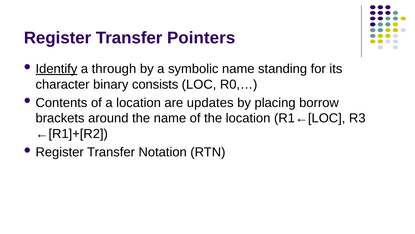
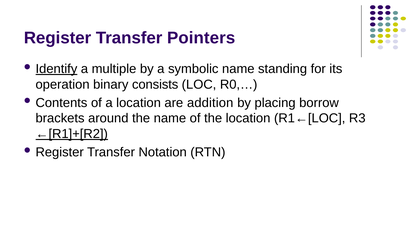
through: through -> multiple
character: character -> operation
updates: updates -> addition
←[R1]+[R2 underline: none -> present
